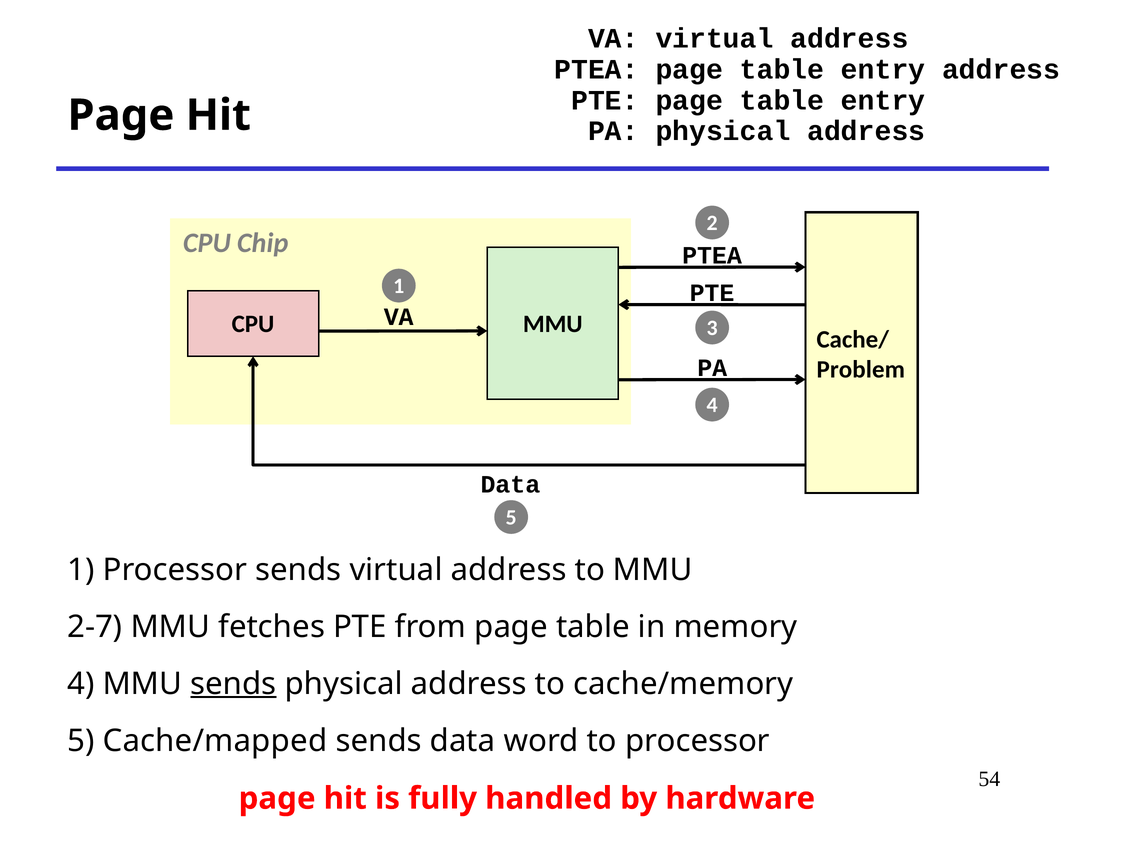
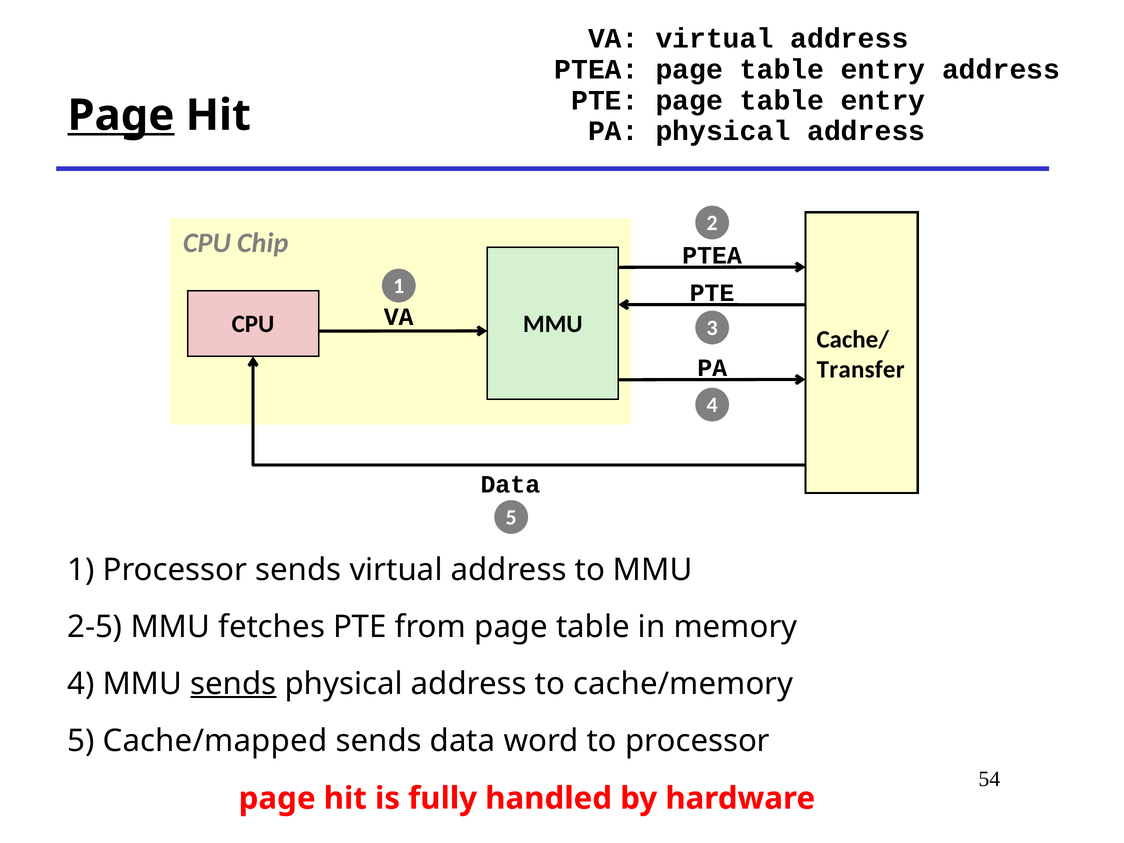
Page at (121, 115) underline: none -> present
Problem: Problem -> Transfer
2-7: 2-7 -> 2-5
